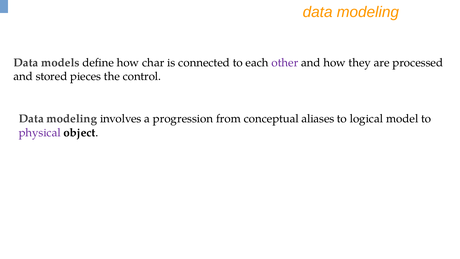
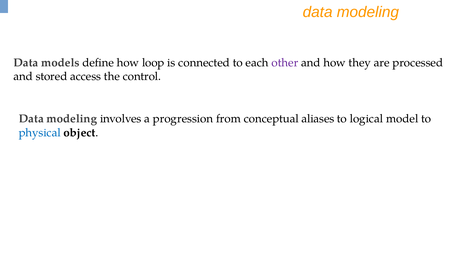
char: char -> loop
pieces: pieces -> access
physical colour: purple -> blue
